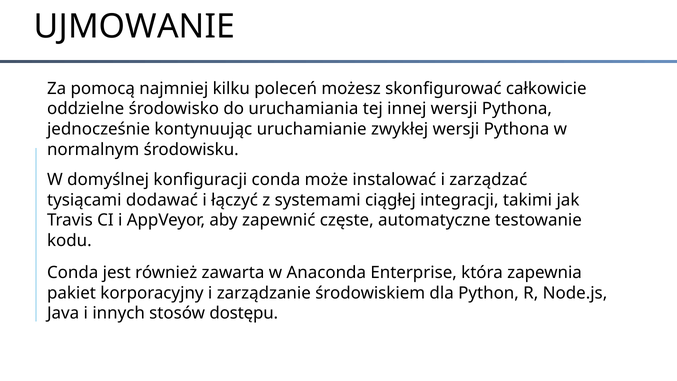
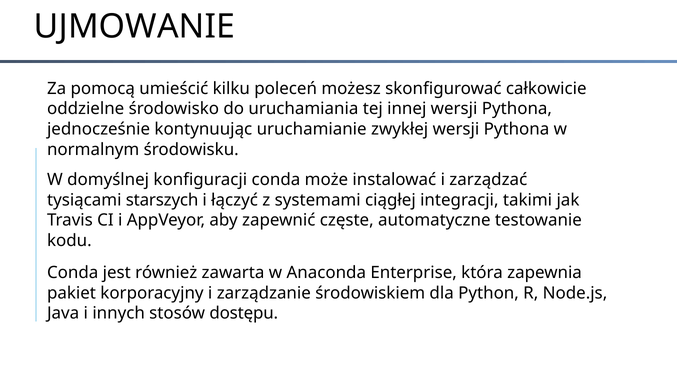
najmniej: najmniej -> umieścić
dodawać: dodawać -> starszych
